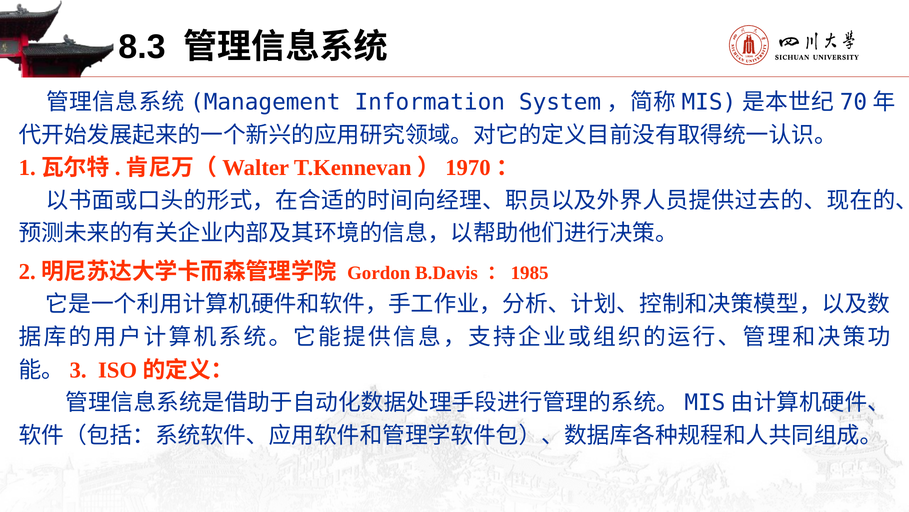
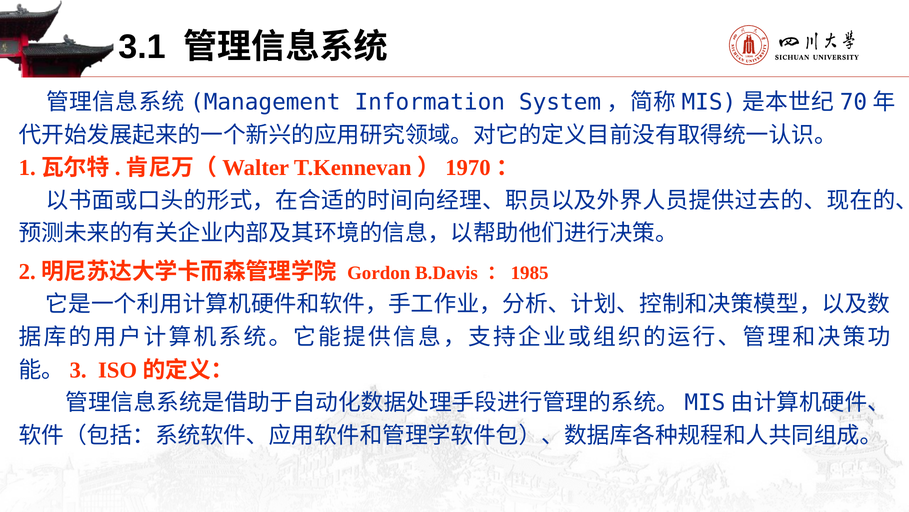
8.3: 8.3 -> 3.1
